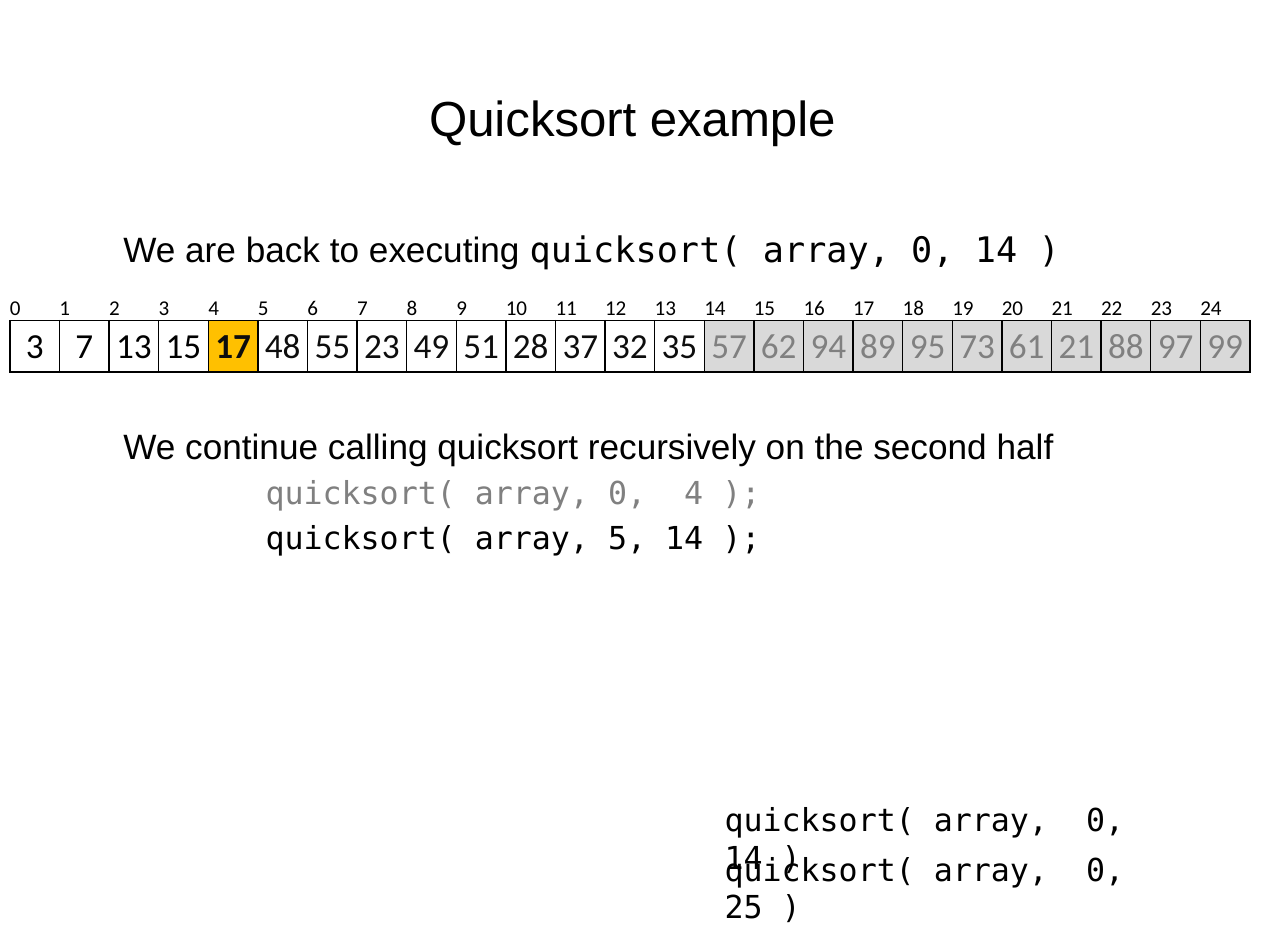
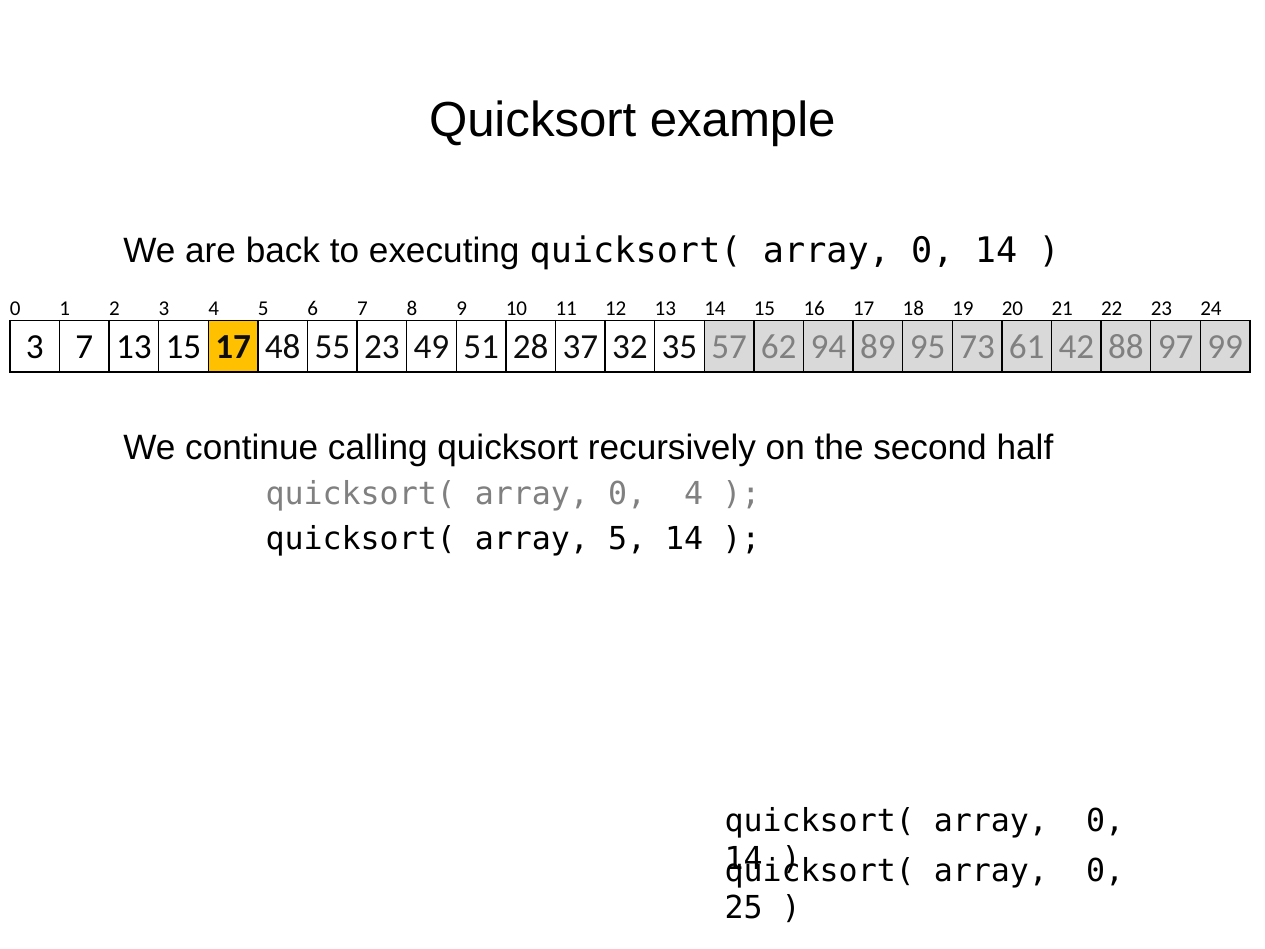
61 21: 21 -> 42
